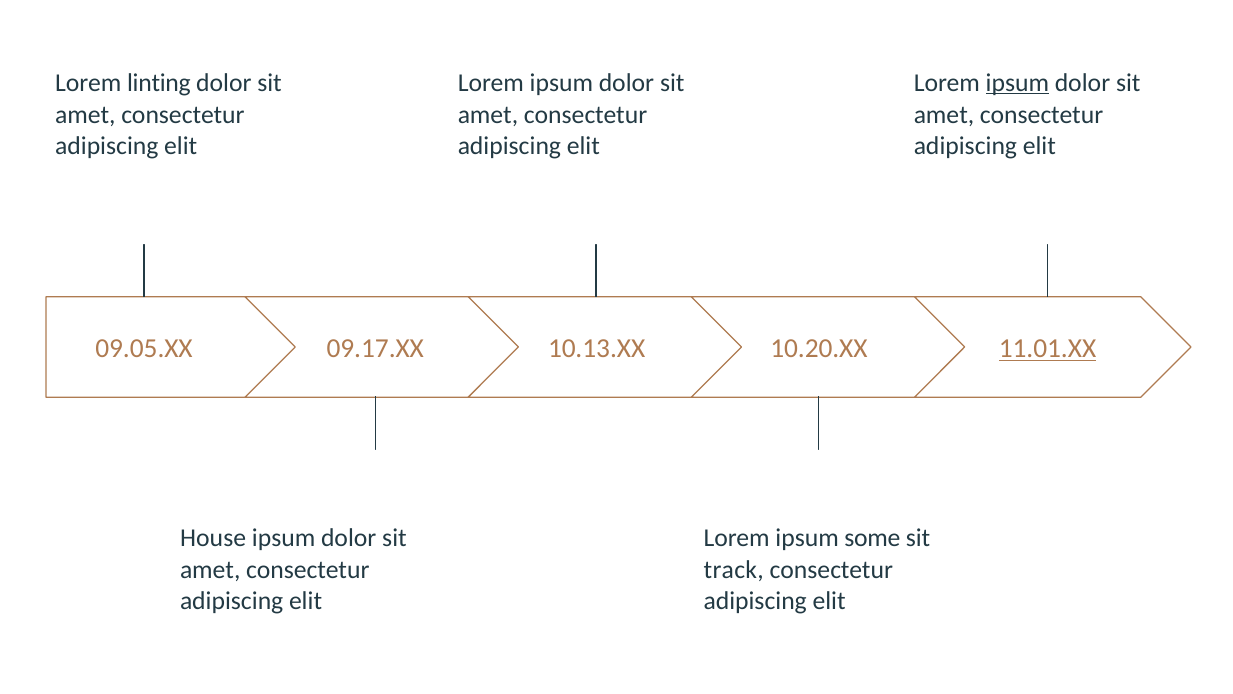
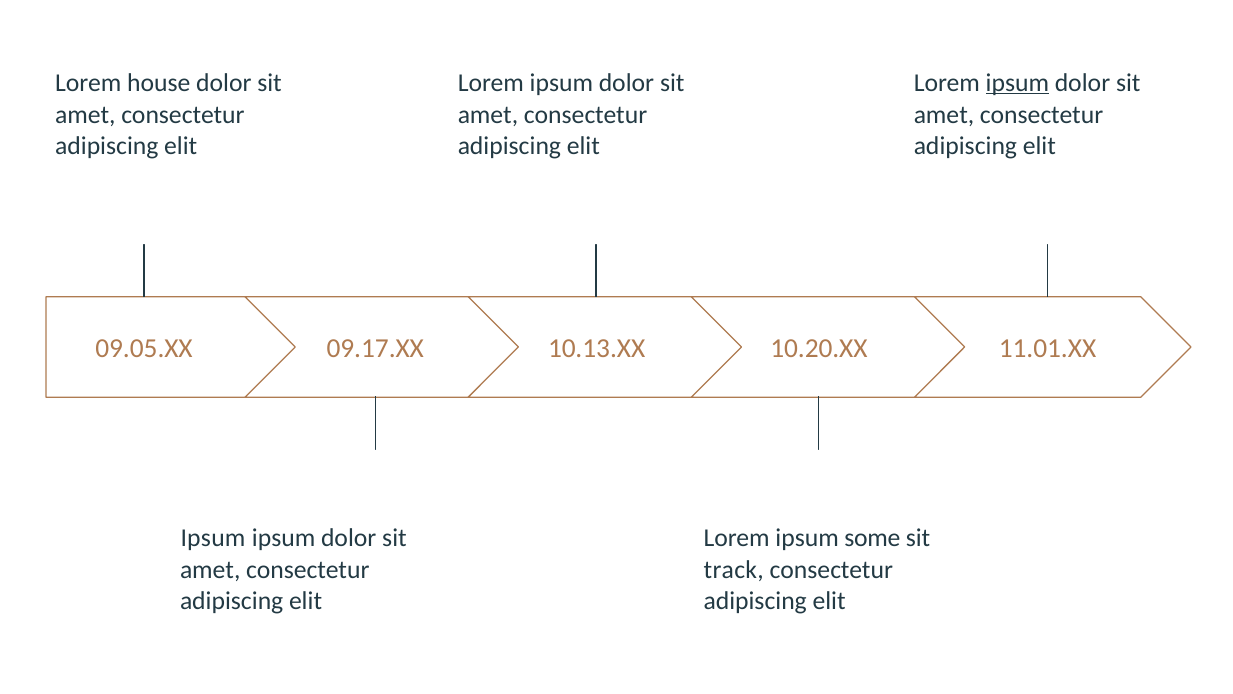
linting: linting -> house
11.01.XX underline: present -> none
House at (213, 537): House -> Ipsum
